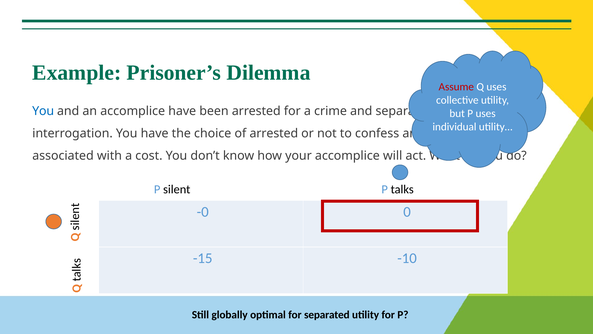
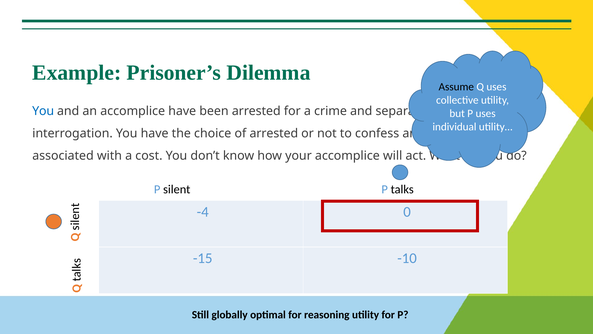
Assume colour: red -> black
-0: -0 -> -4
for separated: separated -> reasoning
